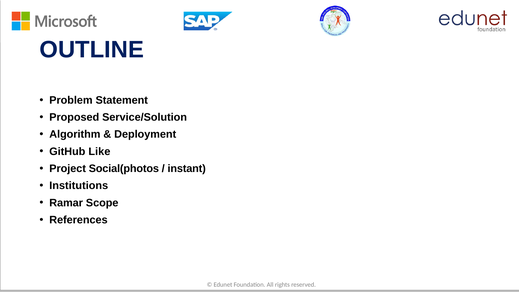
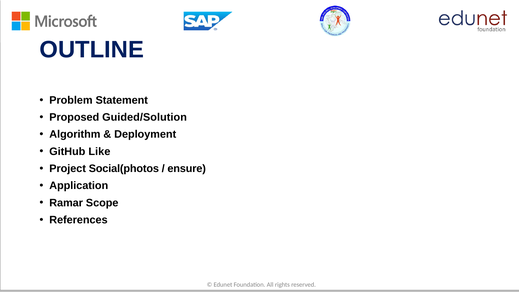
Service/Solution: Service/Solution -> Guided/Solution
instant: instant -> ensure
Institutions: Institutions -> Application
